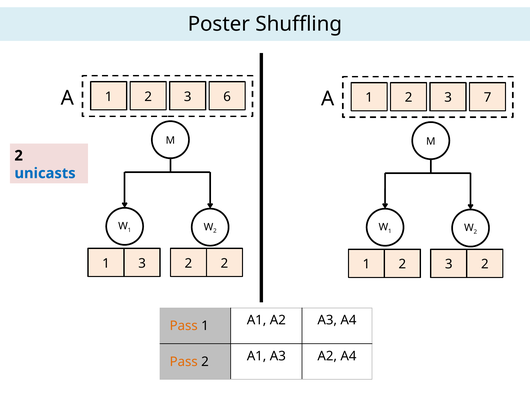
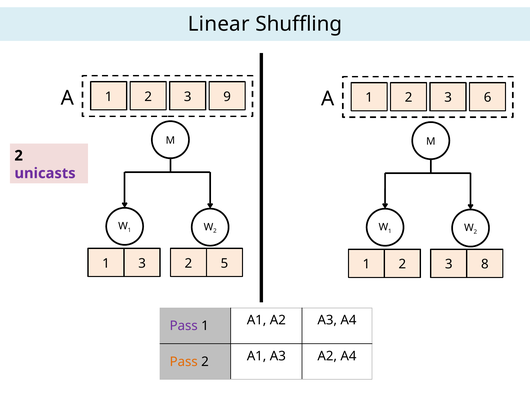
Poster: Poster -> Linear
6: 6 -> 9
7: 7 -> 6
unicasts colour: blue -> purple
3 2 2: 2 -> 5
2 at (485, 265): 2 -> 8
Pass at (184, 326) colour: orange -> purple
